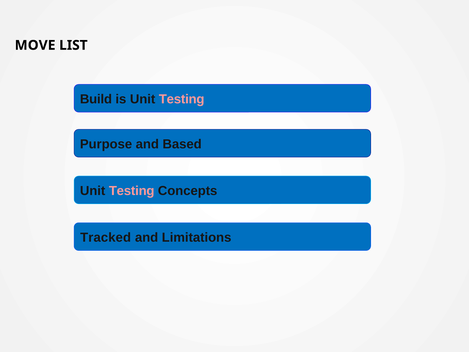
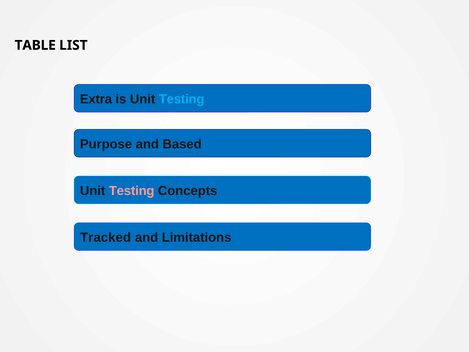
MOVE: MOVE -> TABLE
Build: Build -> Extra
Testing at (182, 99) colour: pink -> light blue
